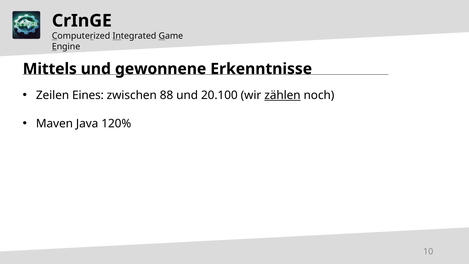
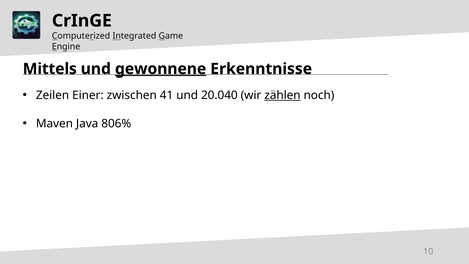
gewonnene underline: none -> present
Eines: Eines -> Einer
88: 88 -> 41
20.100: 20.100 -> 20.040
120%: 120% -> 806%
